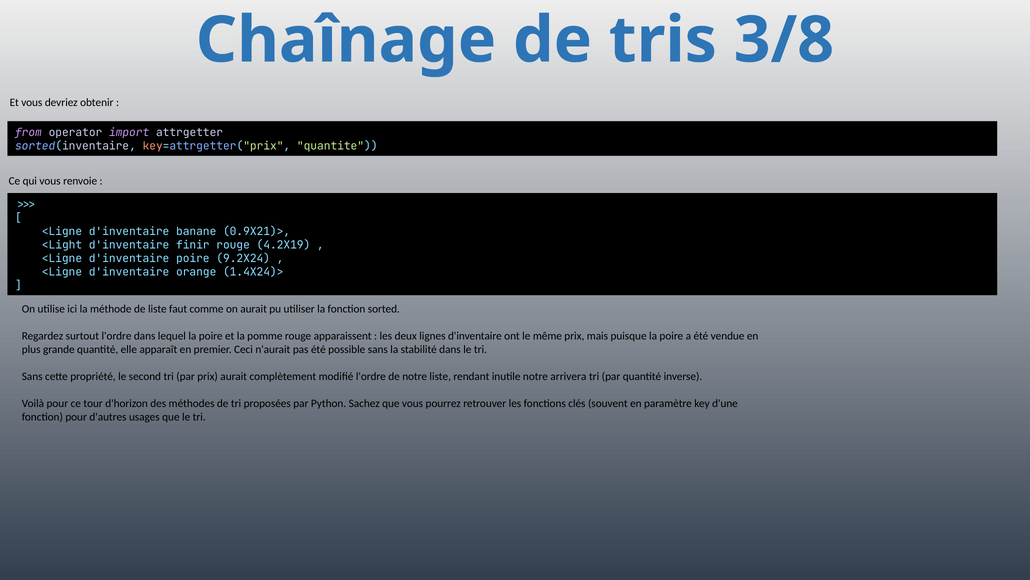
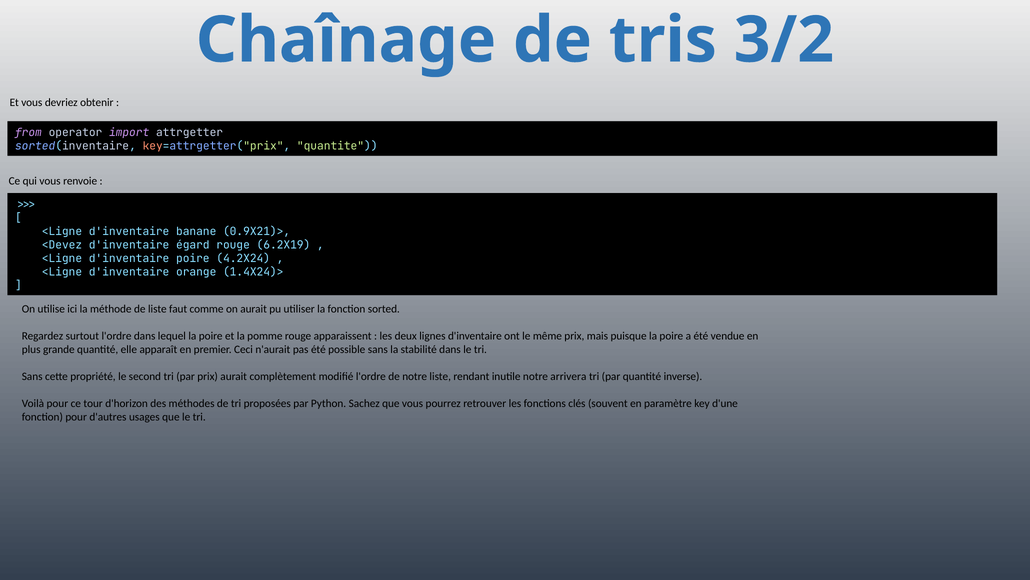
3/8: 3/8 -> 3/2
<Light: <Light -> <Devez
finir: finir -> égard
4.2X19)>: 4.2X19)> -> 6.2X19)>
9.2X24)>: 9.2X24)> -> 4.2X24)>
